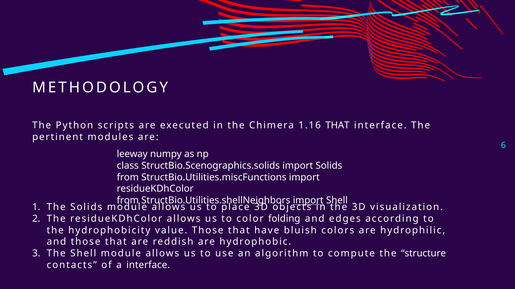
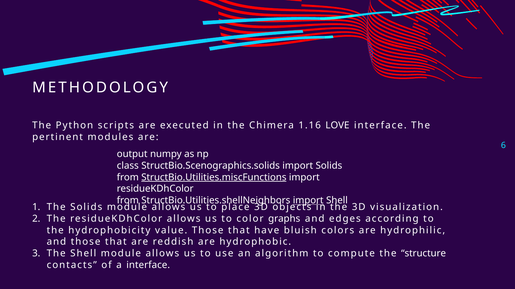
1.16 THAT: THAT -> LOVE
leeway: leeway -> output
StructBio.Utilities.miscFunctions underline: none -> present
folding: folding -> graphs
